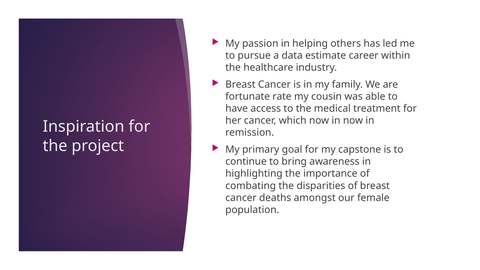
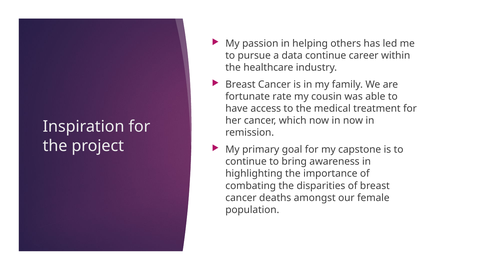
data estimate: estimate -> continue
